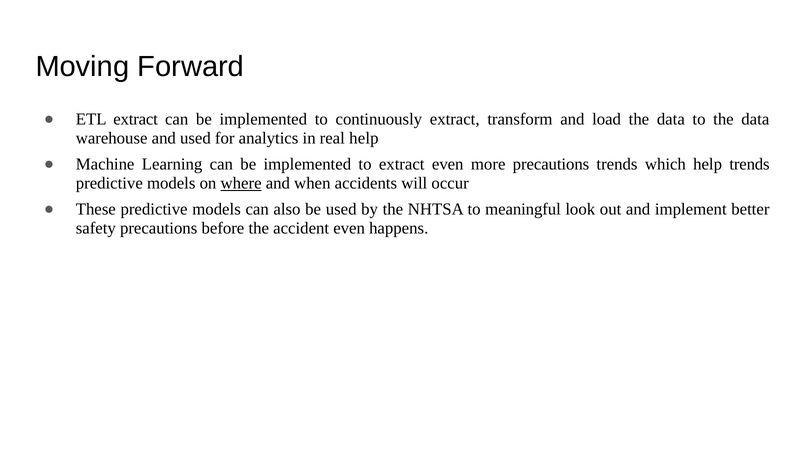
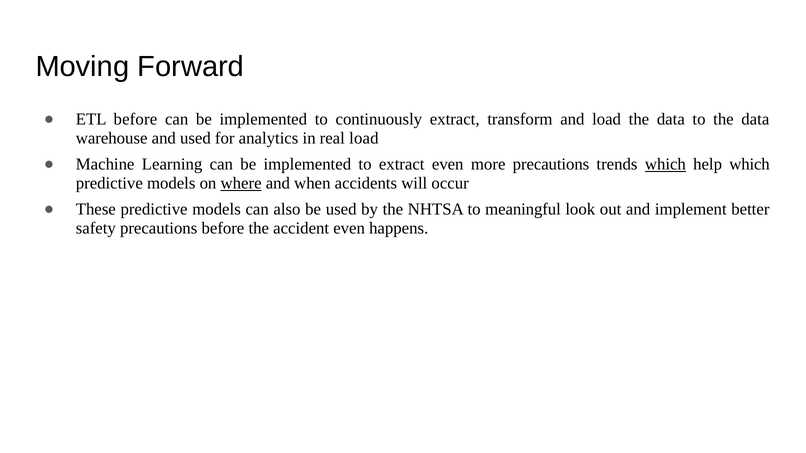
ETL extract: extract -> before
real help: help -> load
which at (665, 164) underline: none -> present
help trends: trends -> which
